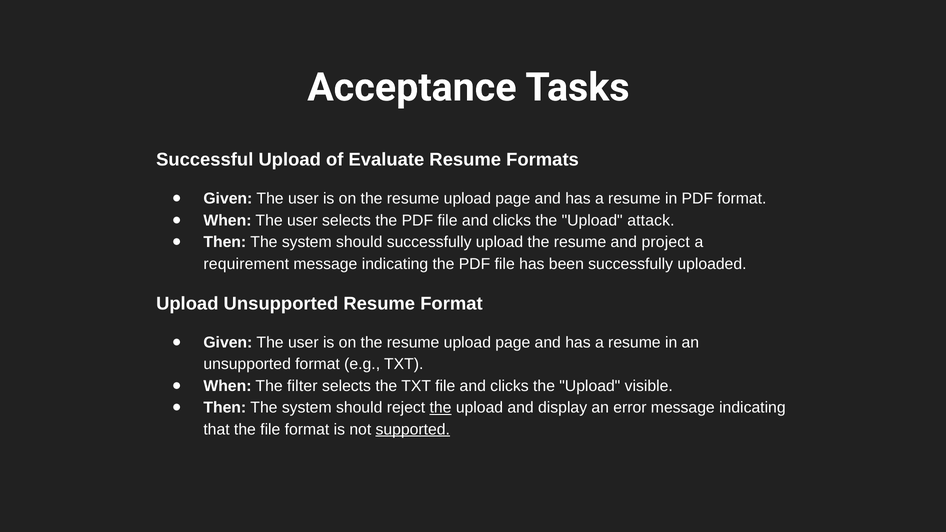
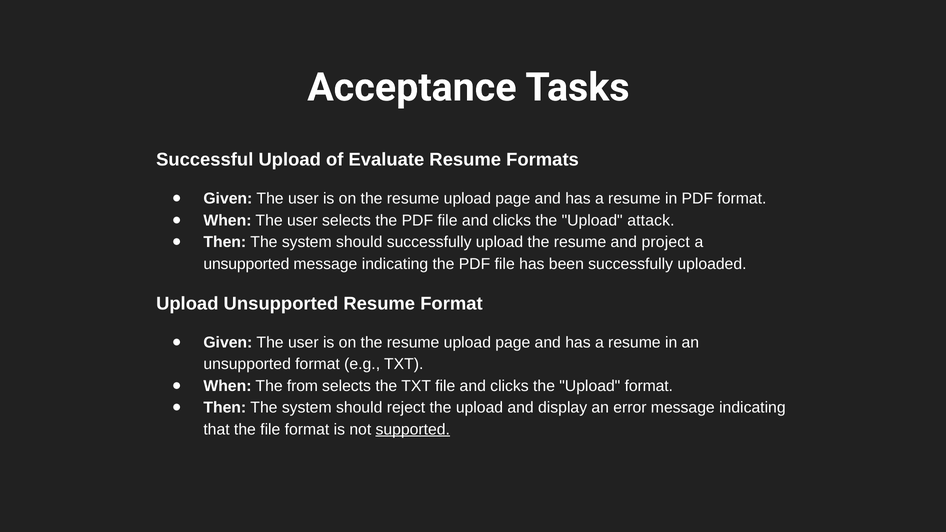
requirement at (246, 264): requirement -> unsupported
filter: filter -> from
Upload visible: visible -> format
the at (441, 408) underline: present -> none
